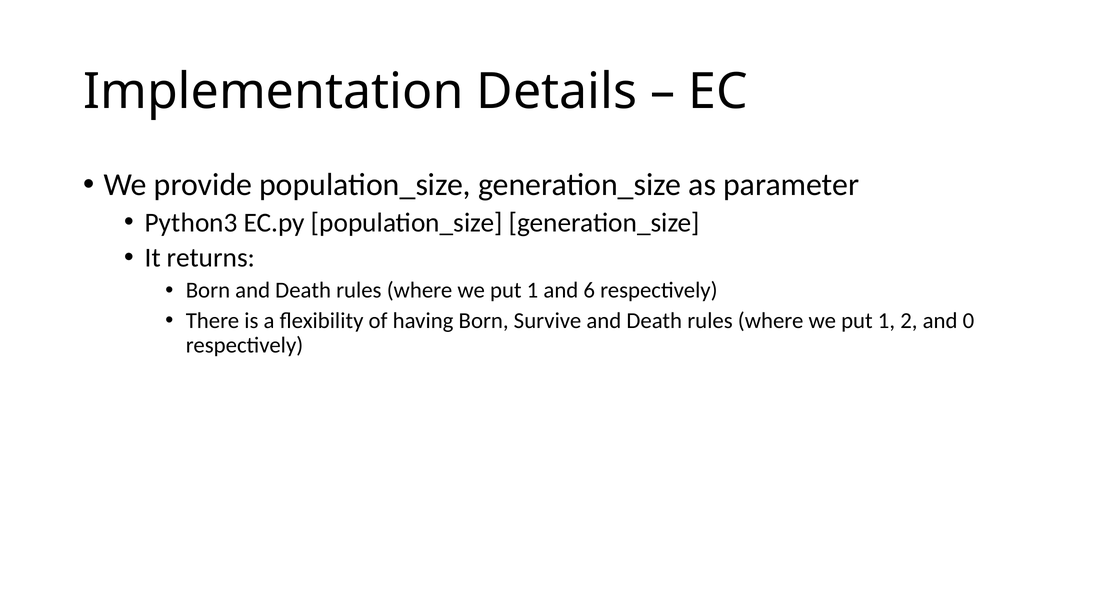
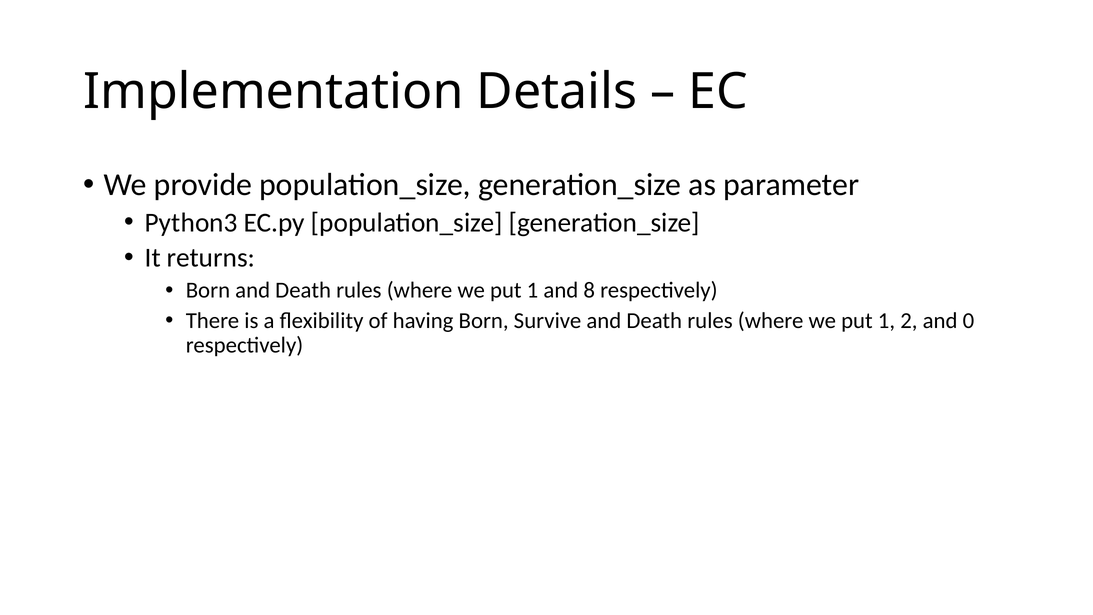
6: 6 -> 8
